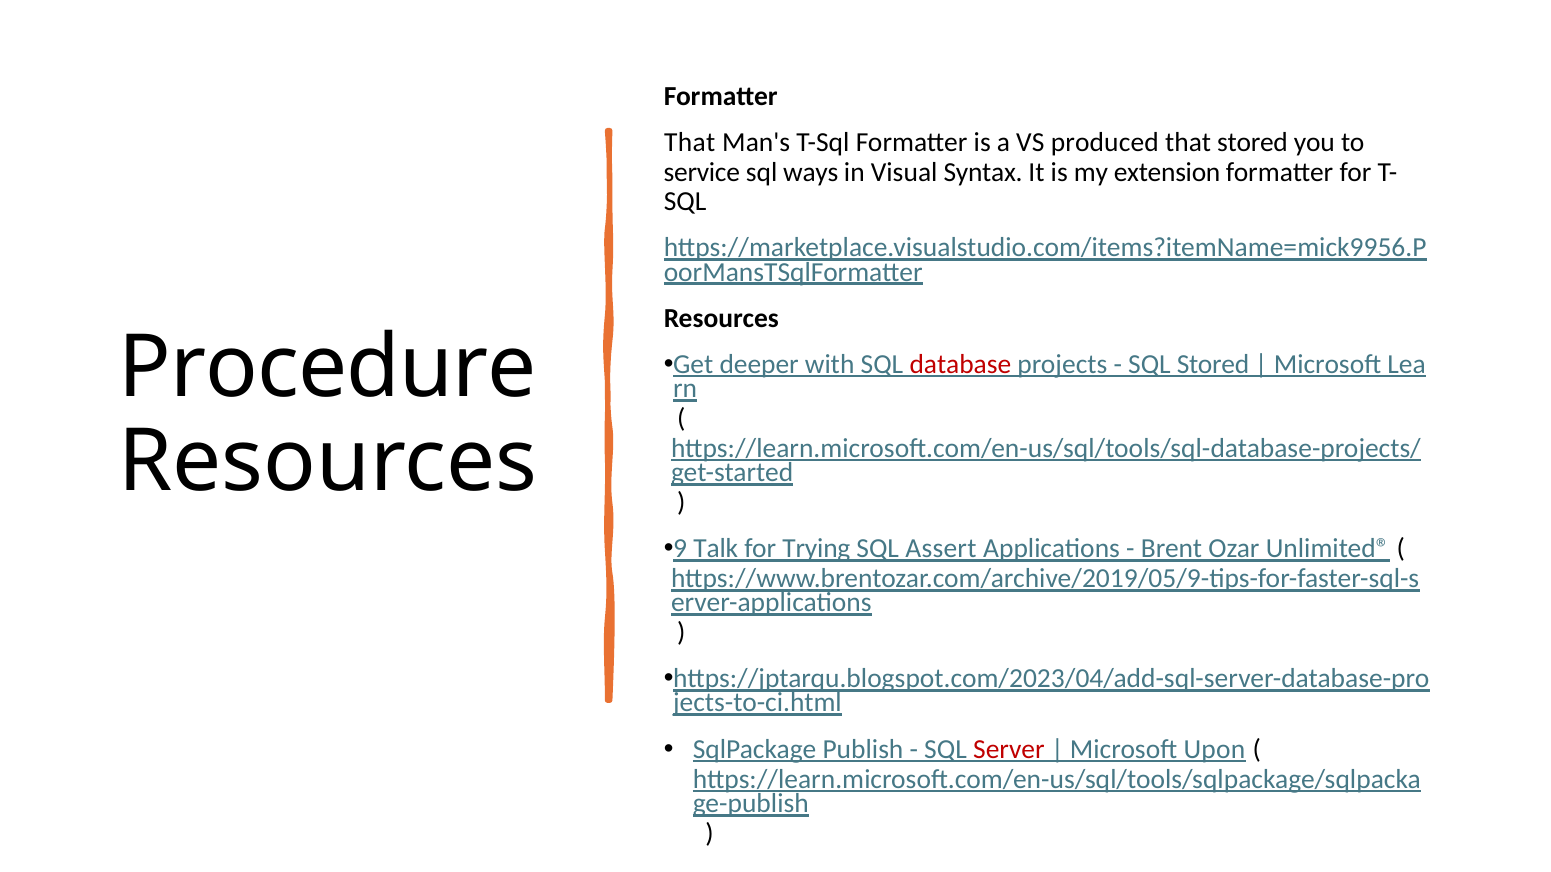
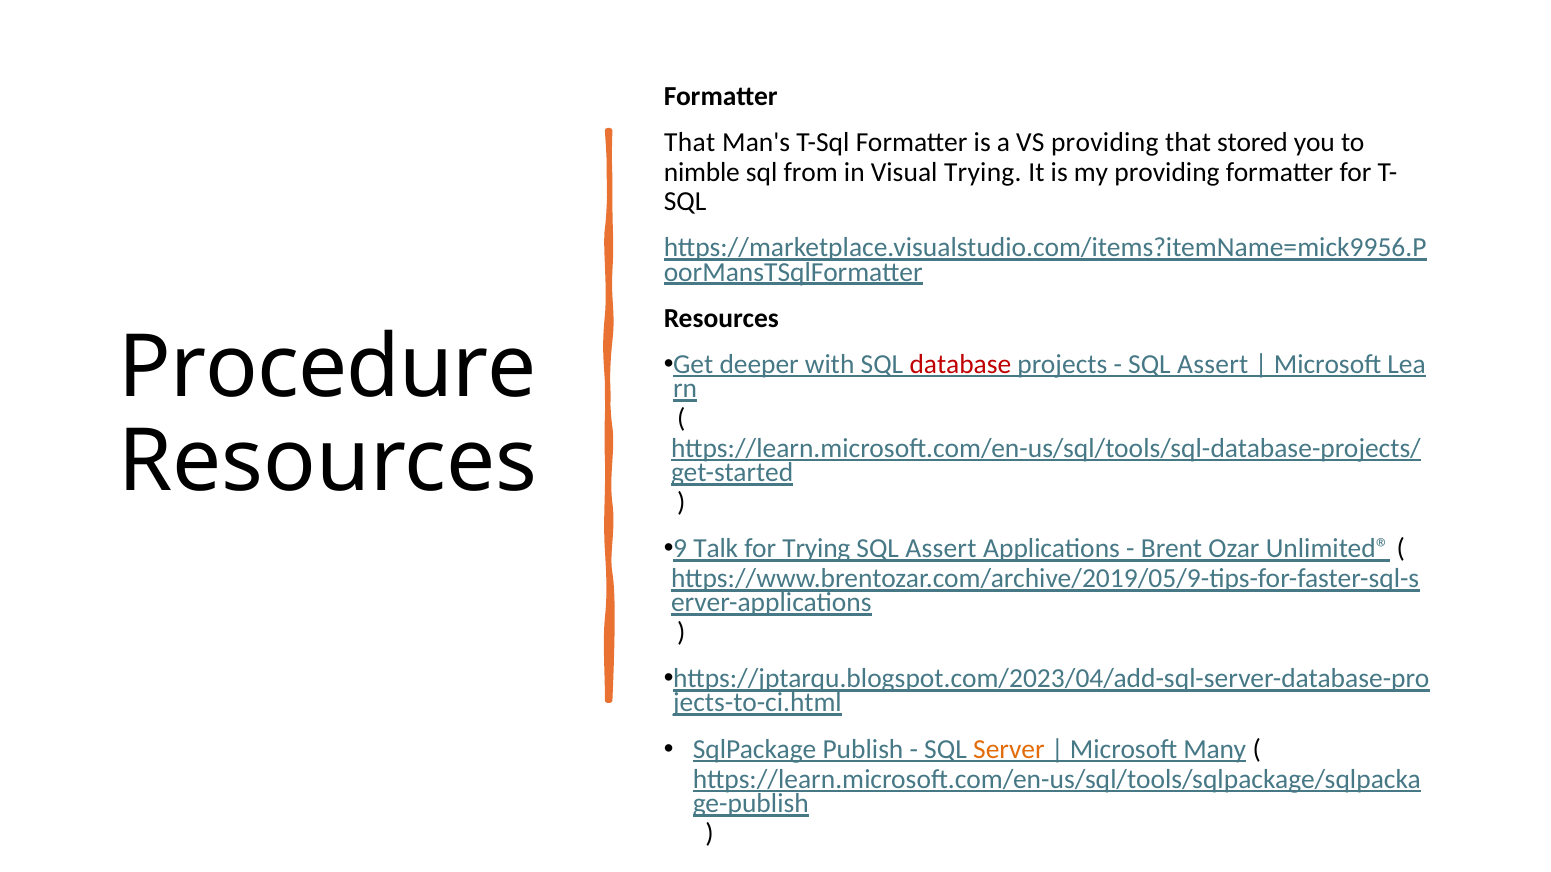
VS produced: produced -> providing
service: service -> nimble
ways: ways -> from
Visual Syntax: Syntax -> Trying
my extension: extension -> providing
Stored at (1213, 364): Stored -> Assert
Server colour: red -> orange
Upon: Upon -> Many
